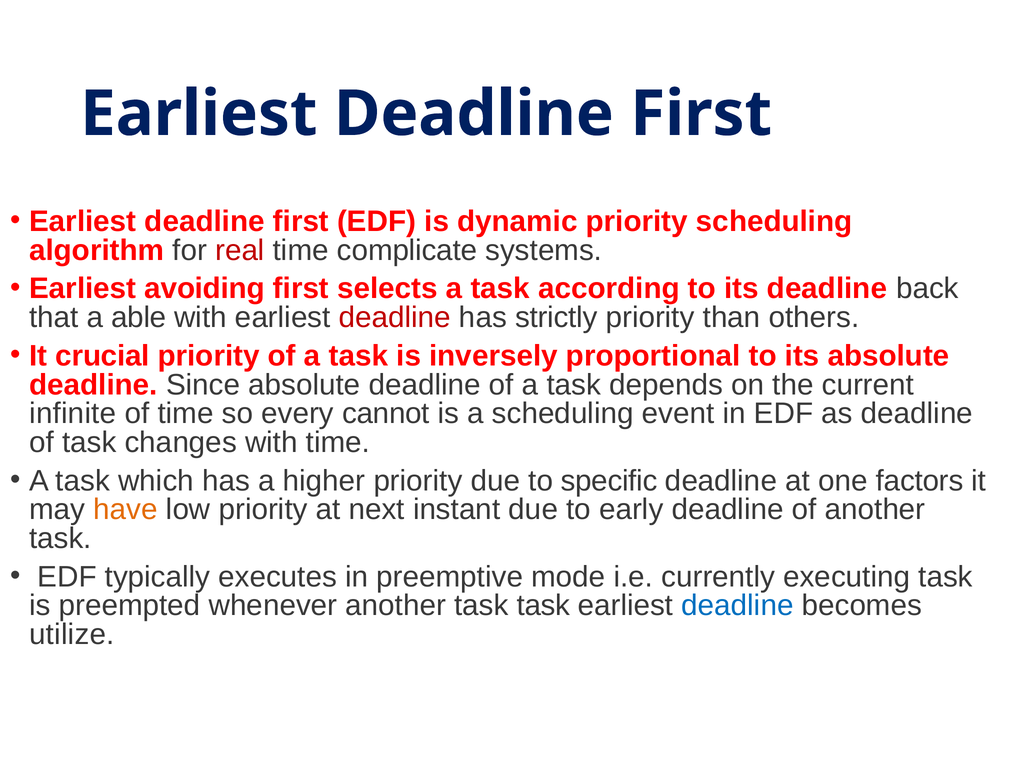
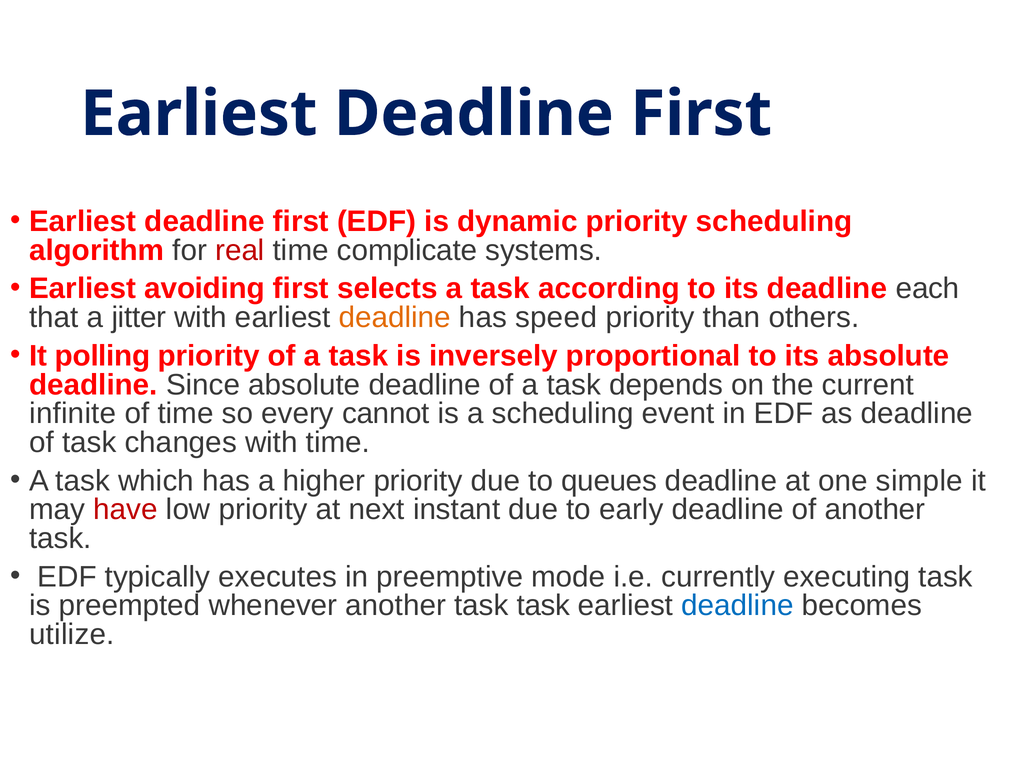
back: back -> each
able: able -> jitter
deadline at (395, 317) colour: red -> orange
strictly: strictly -> speed
crucial: crucial -> polling
specific: specific -> queues
factors: factors -> simple
have colour: orange -> red
